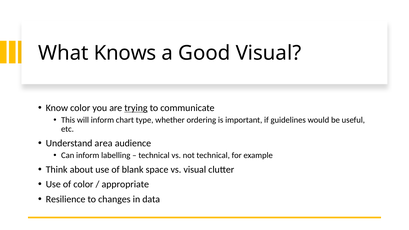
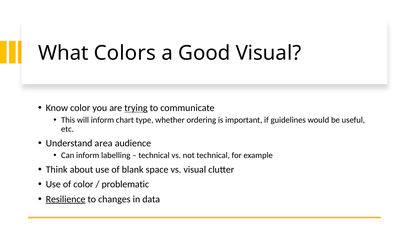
Knows: Knows -> Colors
appropriate: appropriate -> problematic
Resilience underline: none -> present
